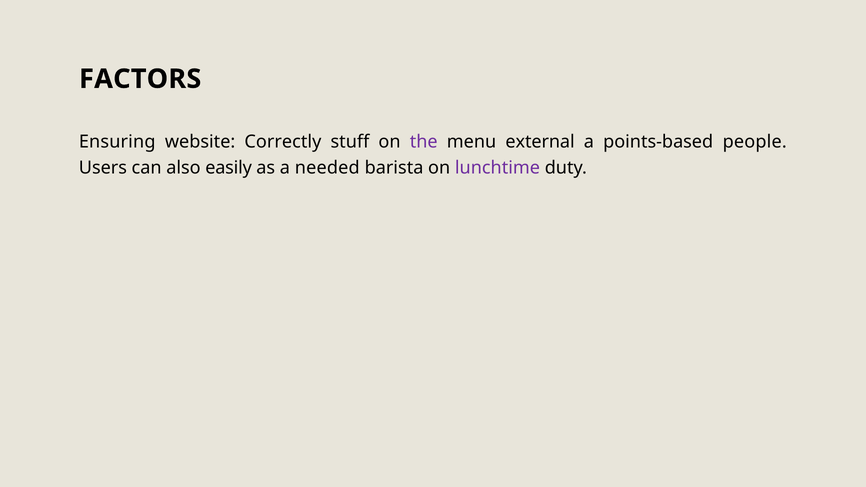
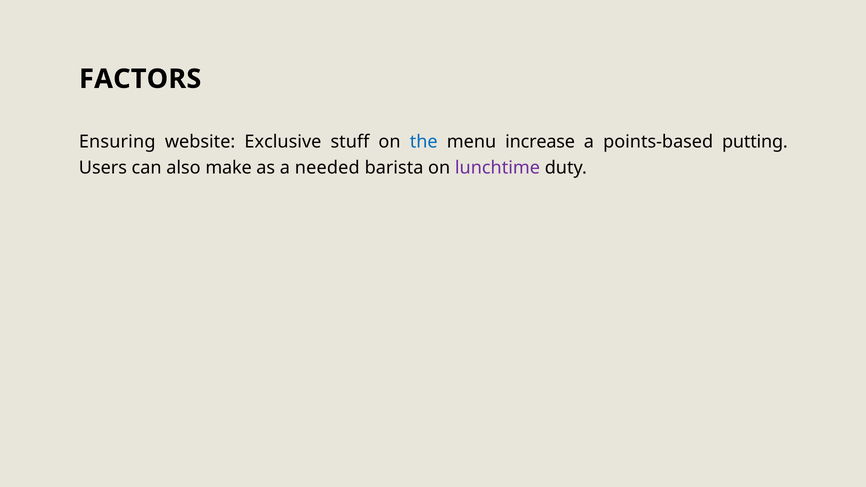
Correctly: Correctly -> Exclusive
the colour: purple -> blue
external: external -> increase
people: people -> putting
easily: easily -> make
